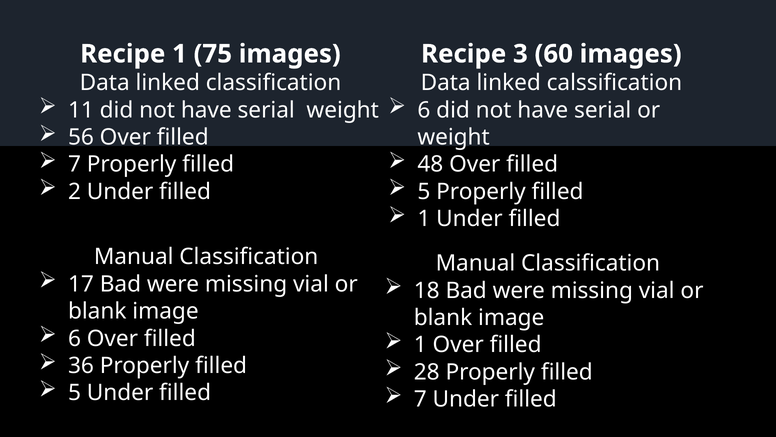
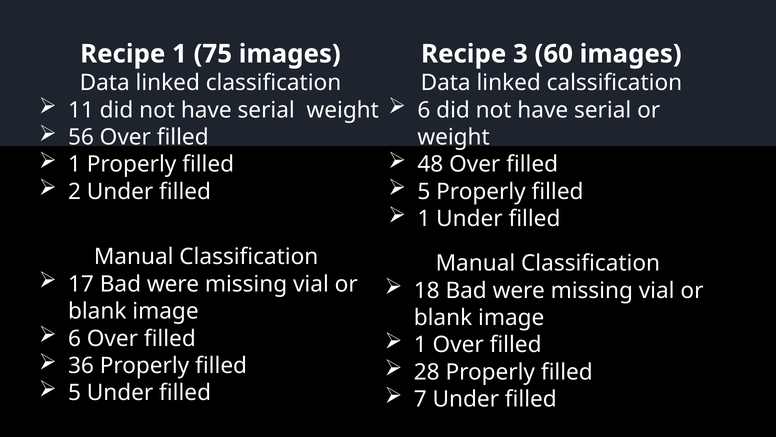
7 at (75, 164): 7 -> 1
